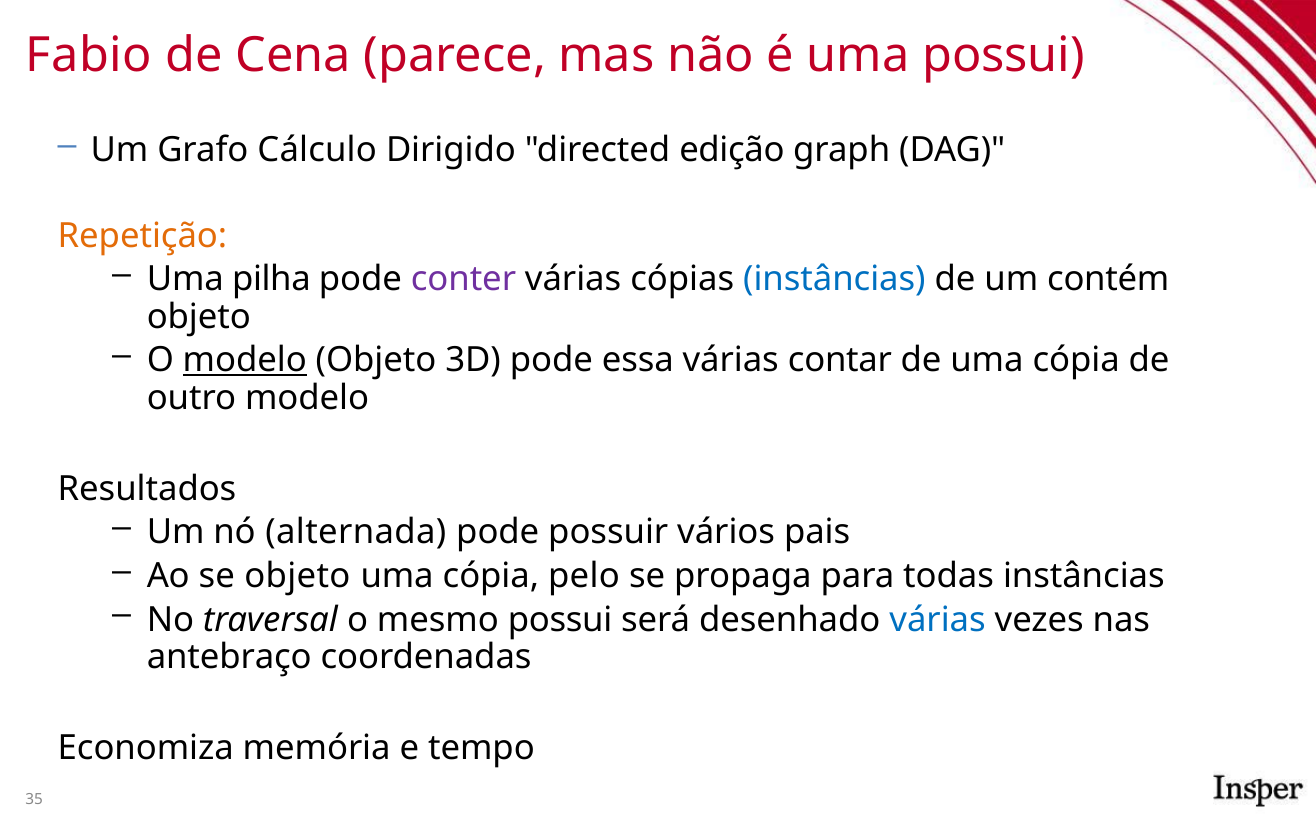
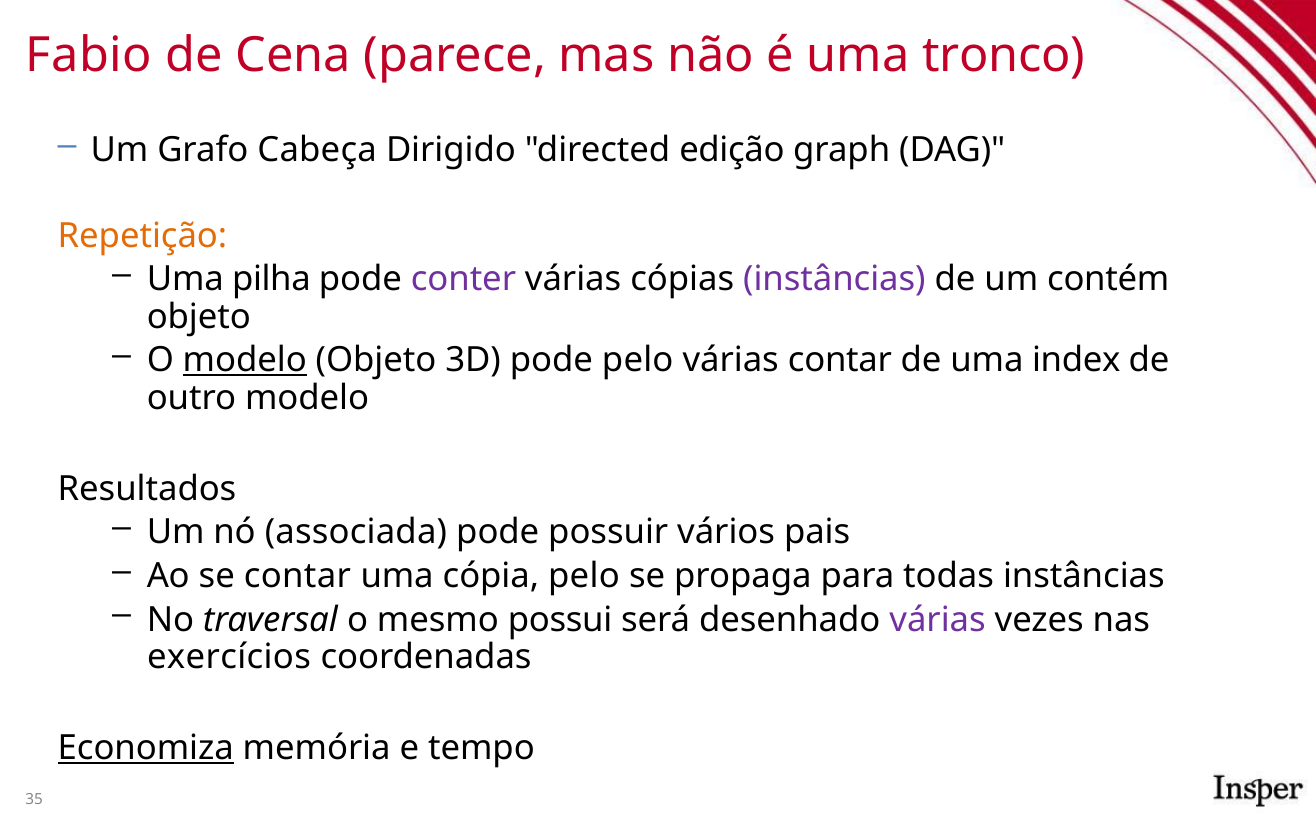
uma possui: possui -> tronco
Cálculo: Cálculo -> Cabeça
instâncias at (834, 279) colour: blue -> purple
pode essa: essa -> pelo
de uma cópia: cópia -> index
alternada: alternada -> associada
se objeto: objeto -> contar
várias at (938, 620) colour: blue -> purple
antebraço: antebraço -> exercícios
Economiza underline: none -> present
